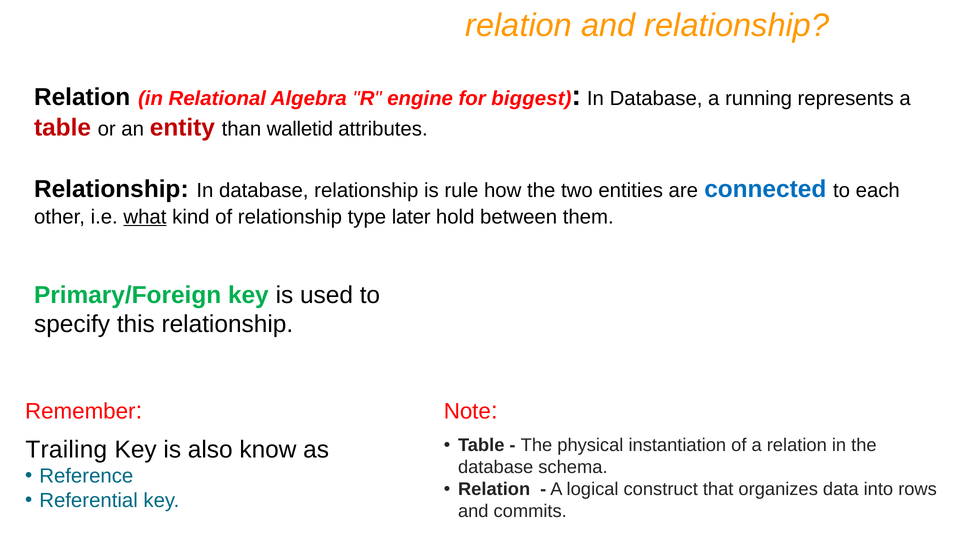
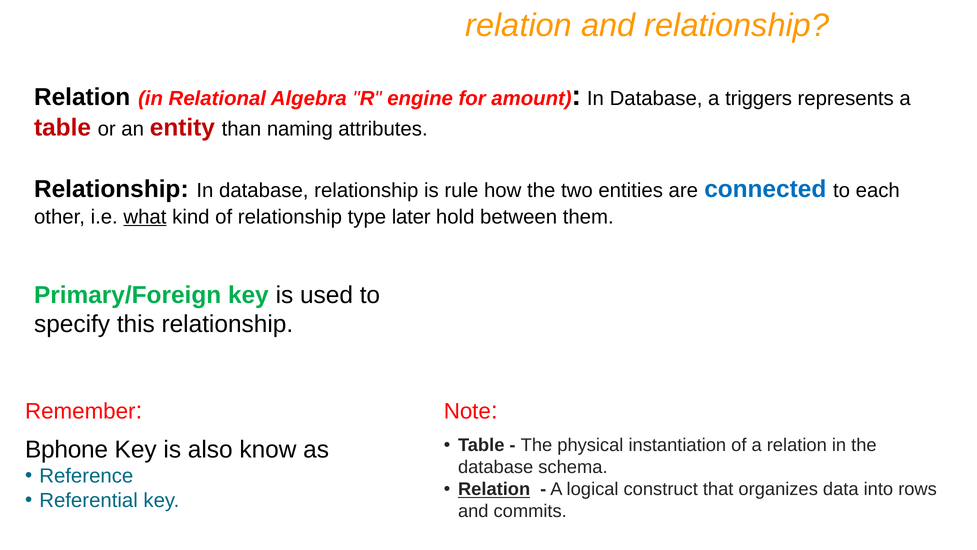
biggest: biggest -> amount
running: running -> triggers
walletid: walletid -> naming
Trailing: Trailing -> Bphone
Relation at (494, 489) underline: none -> present
